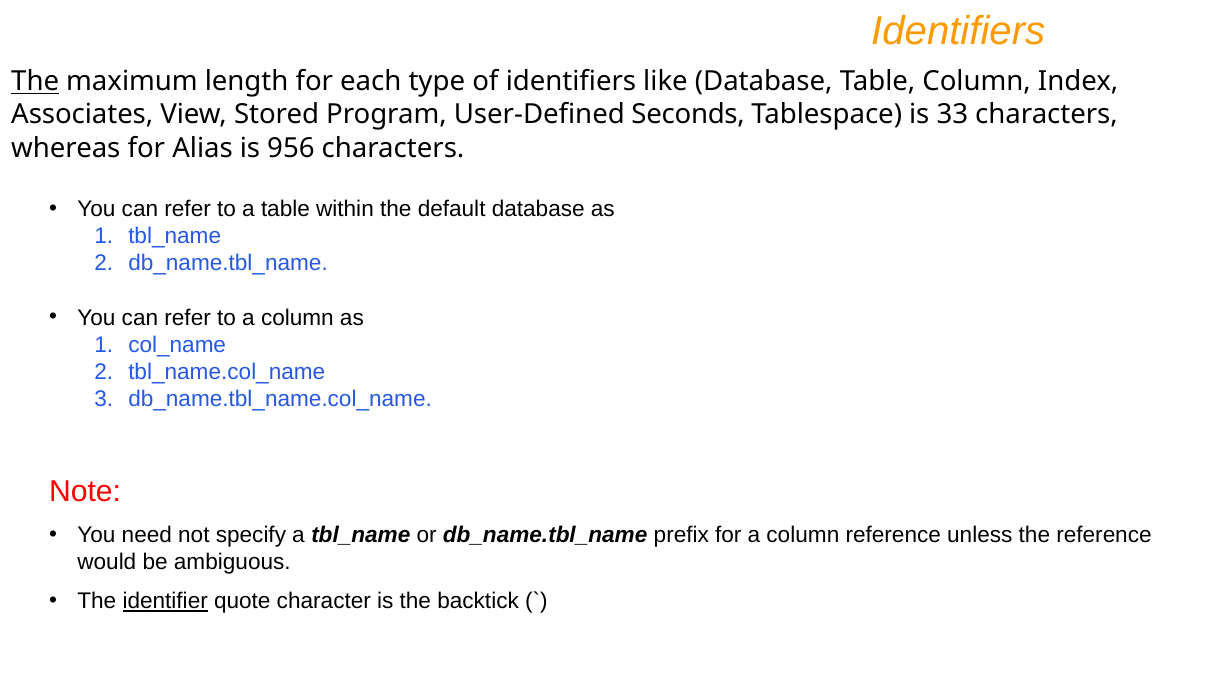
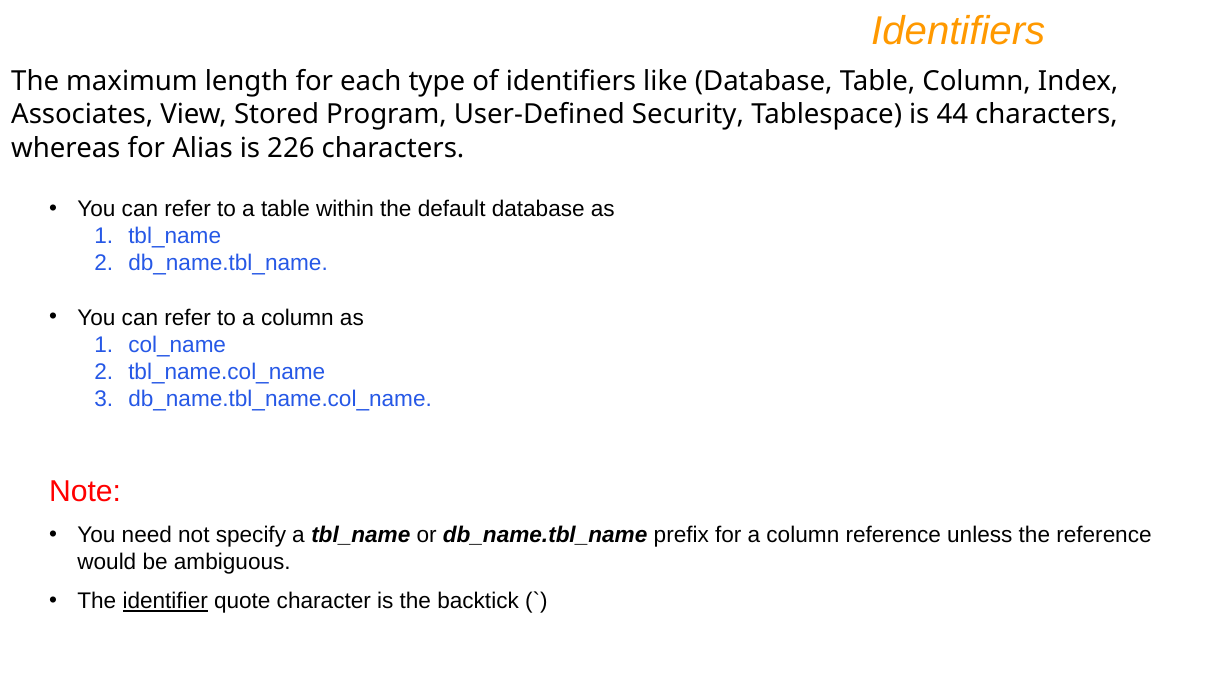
The at (35, 82) underline: present -> none
Seconds: Seconds -> Security
33: 33 -> 44
956: 956 -> 226
